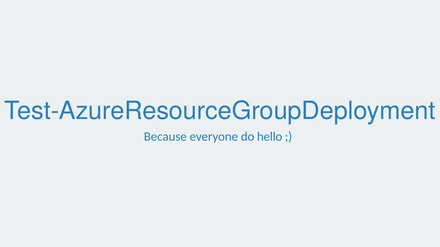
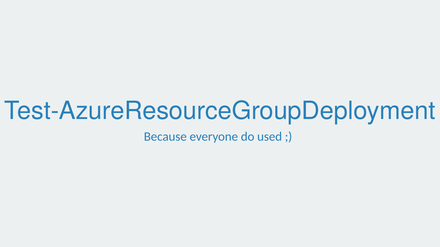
hello: hello -> used
